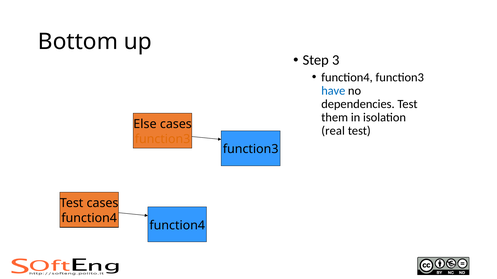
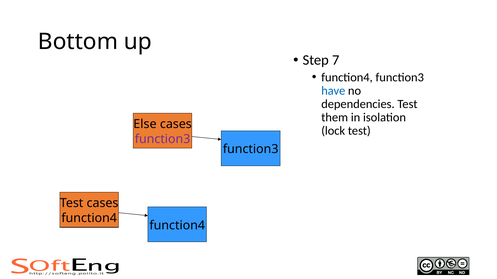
3: 3 -> 7
real: real -> lock
function3 at (163, 139) colour: orange -> purple
